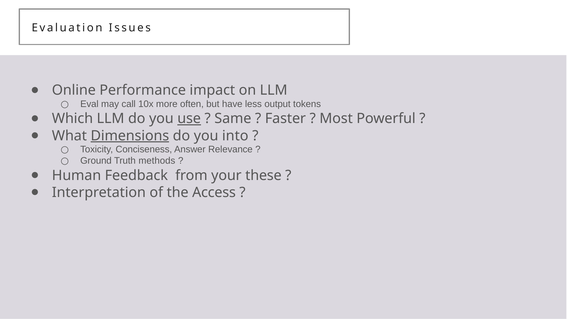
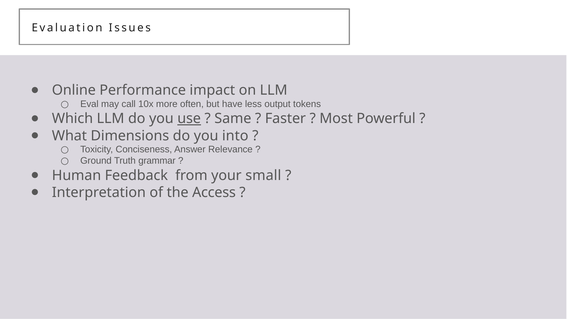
Dimensions underline: present -> none
methods: methods -> grammar
these: these -> small
